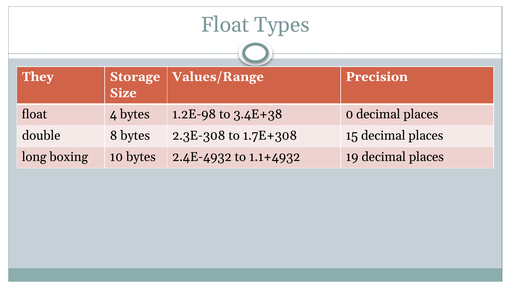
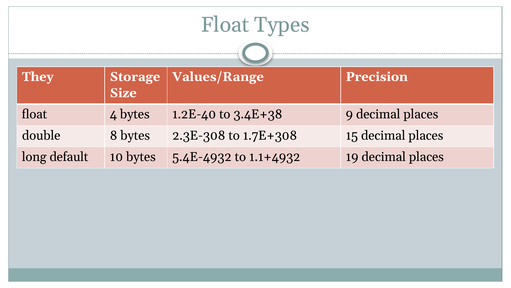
1.2E-98: 1.2E-98 -> 1.2E-40
0: 0 -> 9
boxing: boxing -> default
2.4E-4932: 2.4E-4932 -> 5.4E-4932
